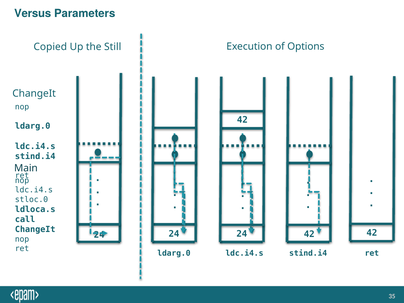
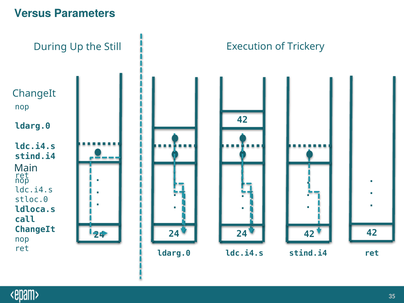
Copied: Copied -> During
Options: Options -> Trickery
